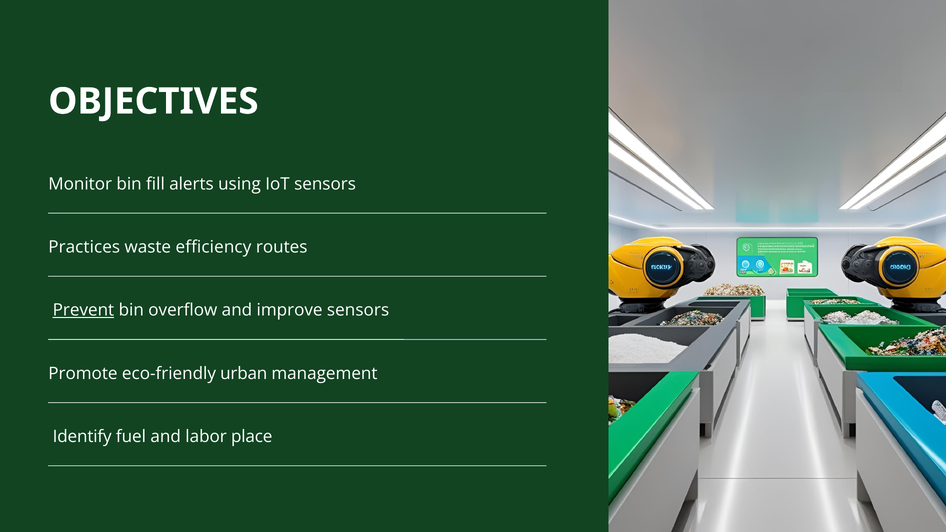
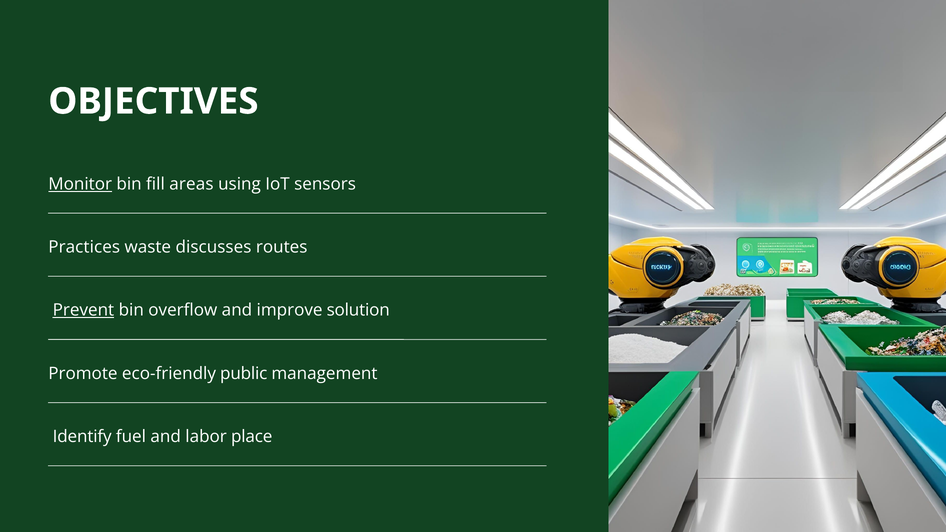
Monitor underline: none -> present
alerts: alerts -> areas
efficiency: efficiency -> discusses
improve sensors: sensors -> solution
urban: urban -> public
